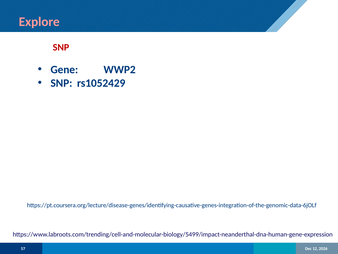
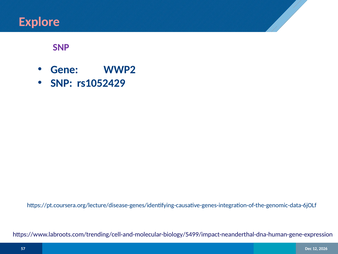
SNP at (61, 47) colour: red -> purple
